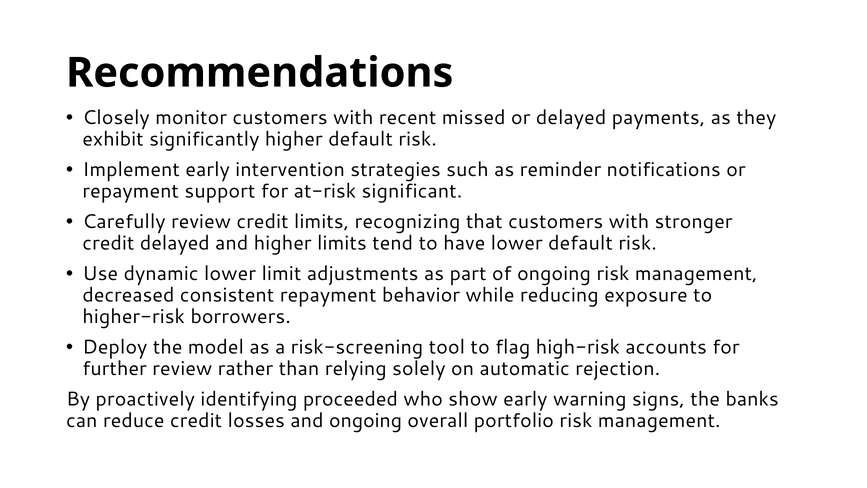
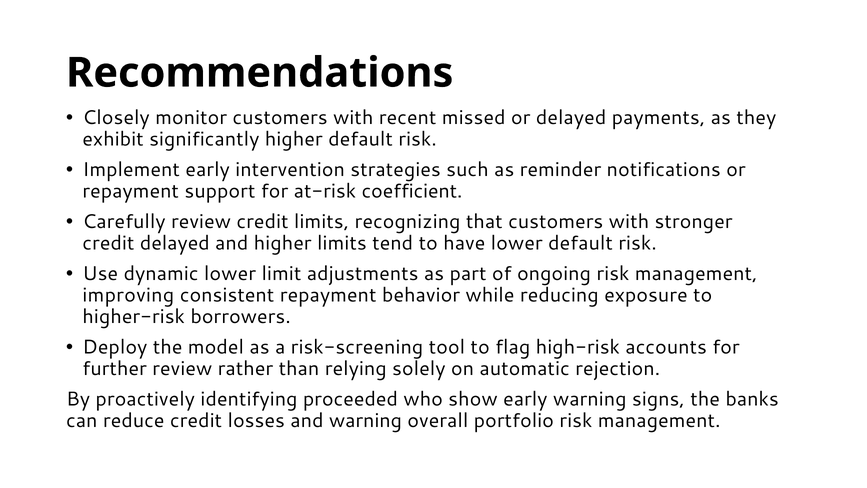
significant: significant -> coefficient
decreased: decreased -> improving
and ongoing: ongoing -> warning
